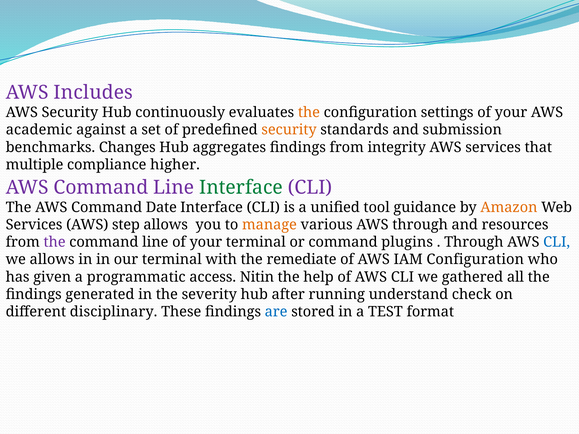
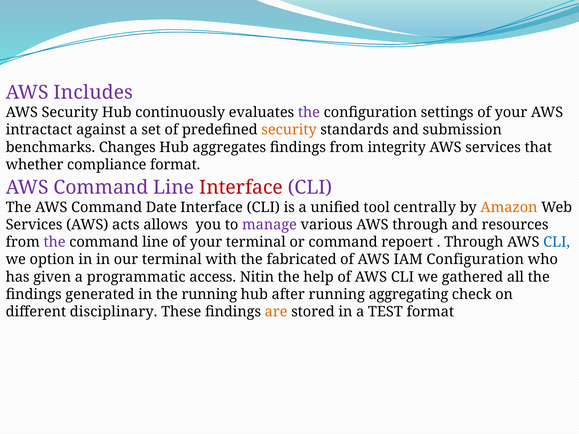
the at (309, 113) colour: orange -> purple
academic: academic -> intractact
multiple: multiple -> whether
compliance higher: higher -> format
Interface at (241, 188) colour: green -> red
guidance: guidance -> centrally
step: step -> acts
manage colour: orange -> purple
plugins: plugins -> repoert
we allows: allows -> option
remediate: remediate -> fabricated
the severity: severity -> running
understand: understand -> aggregating
are colour: blue -> orange
